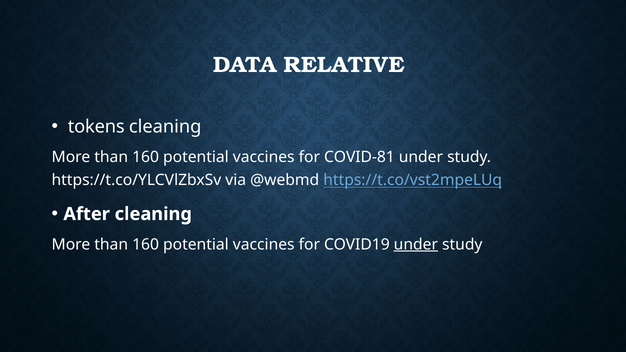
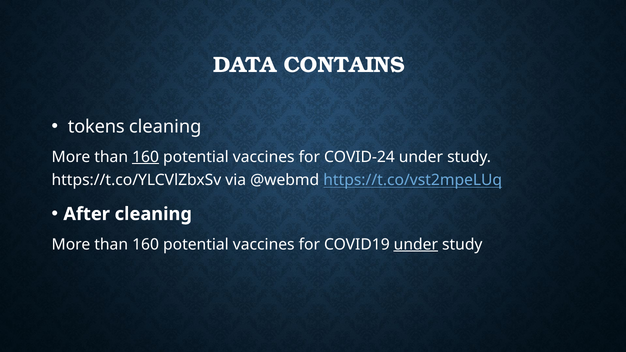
RELATIVE: RELATIVE -> CONTAINS
160 at (146, 157) underline: none -> present
COVID-81: COVID-81 -> COVID-24
